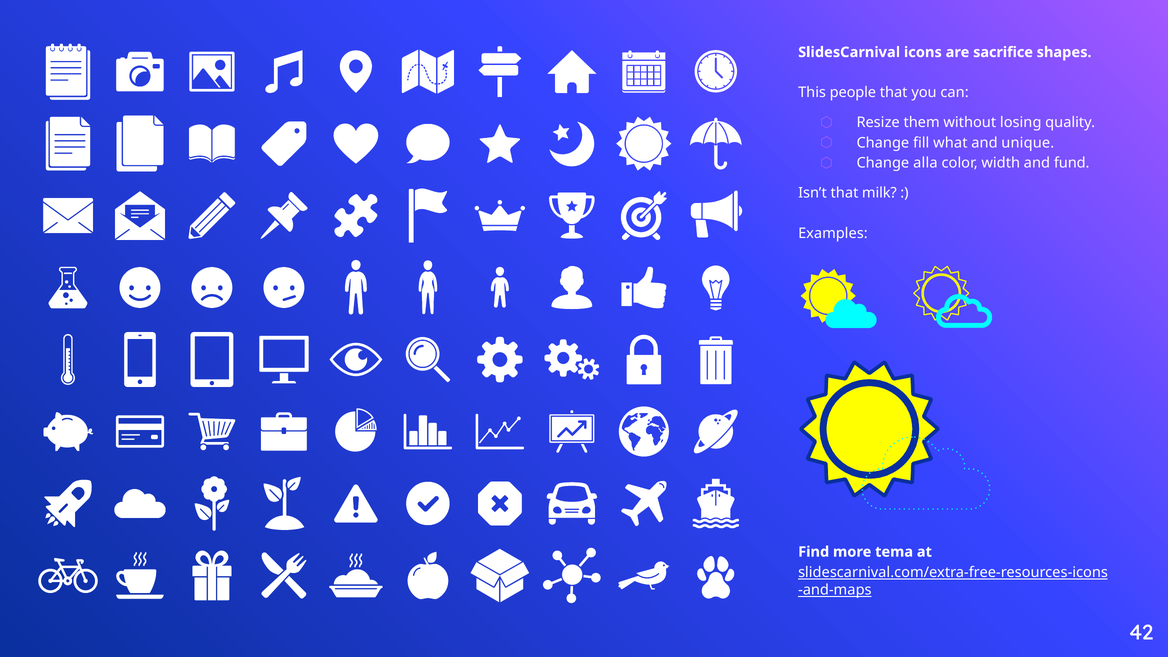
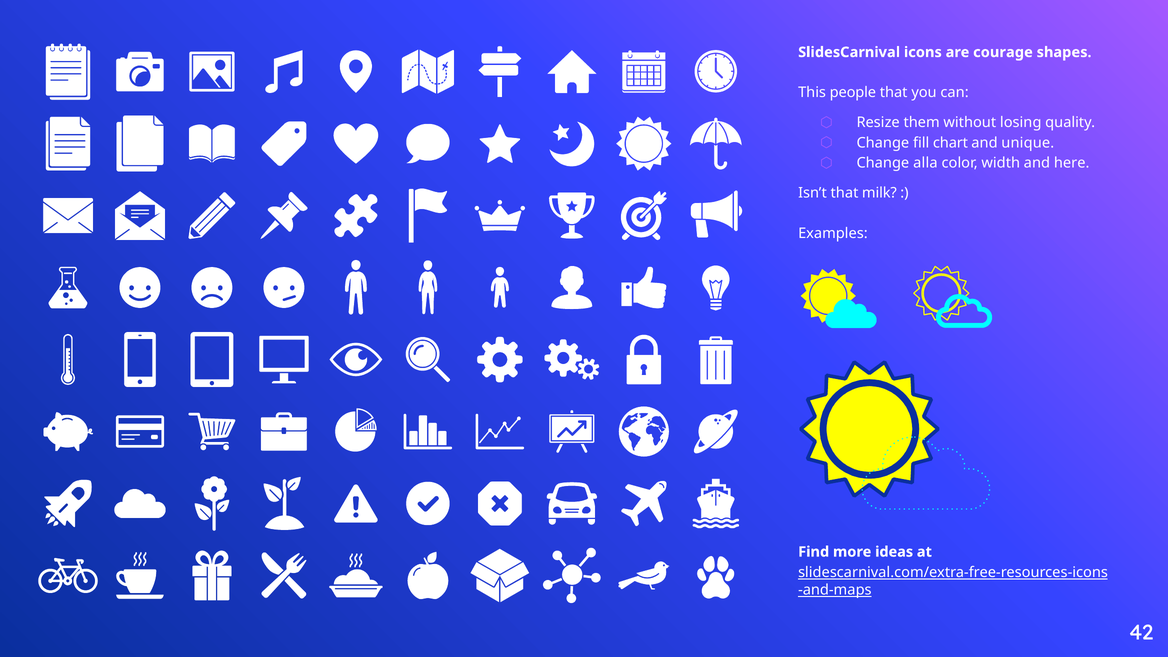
sacrifice: sacrifice -> courage
what: what -> chart
fund: fund -> here
tema: tema -> ideas
